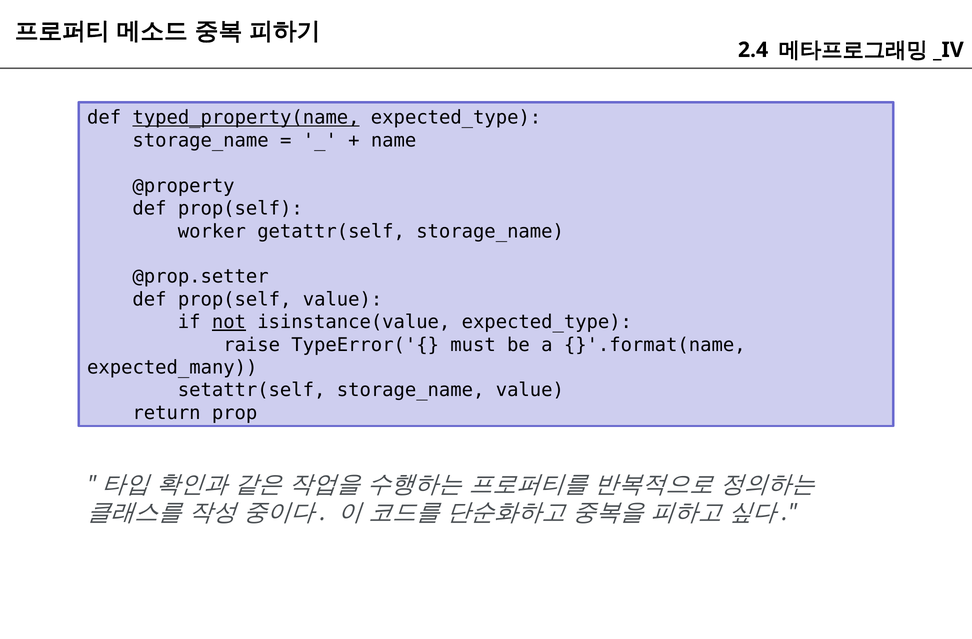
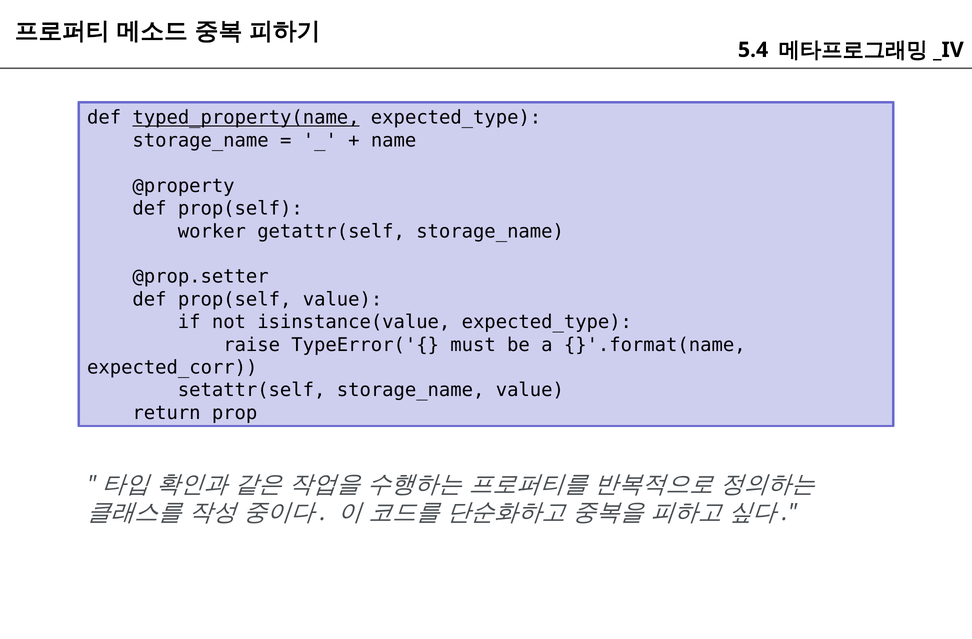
2.4: 2.4 -> 5.4
not underline: present -> none
expected_many: expected_many -> expected_corr
